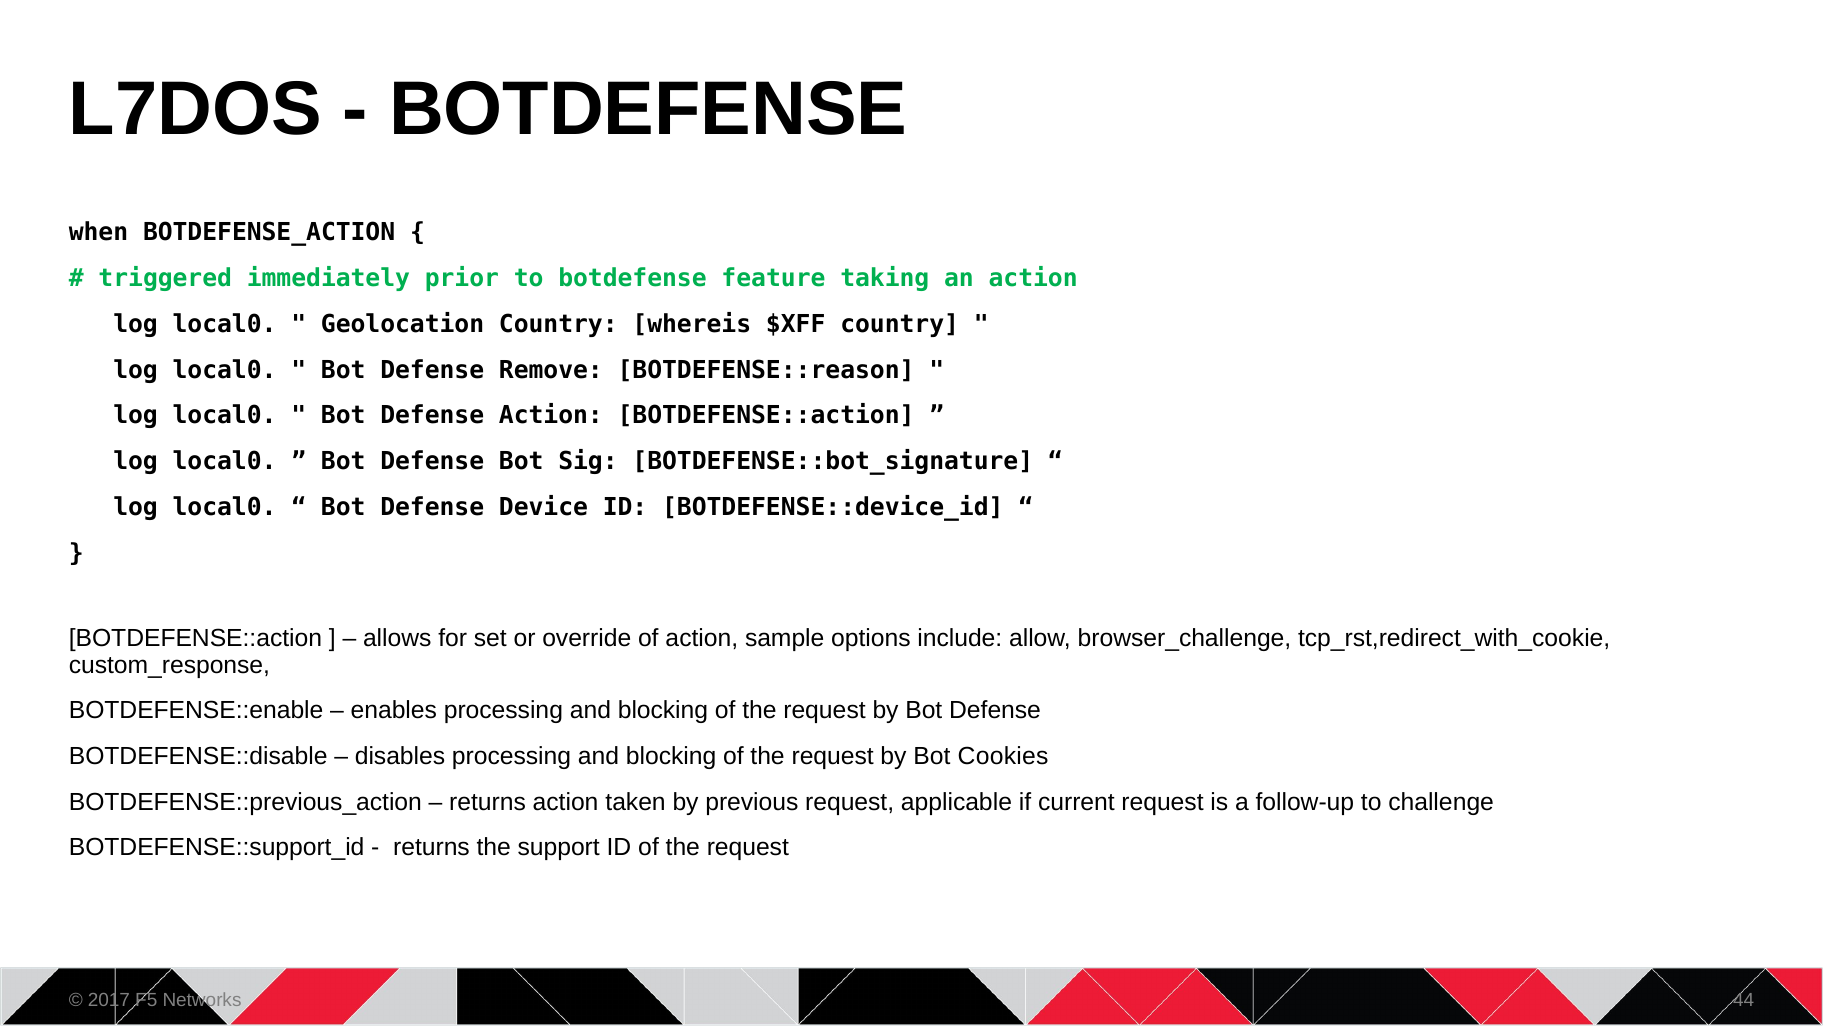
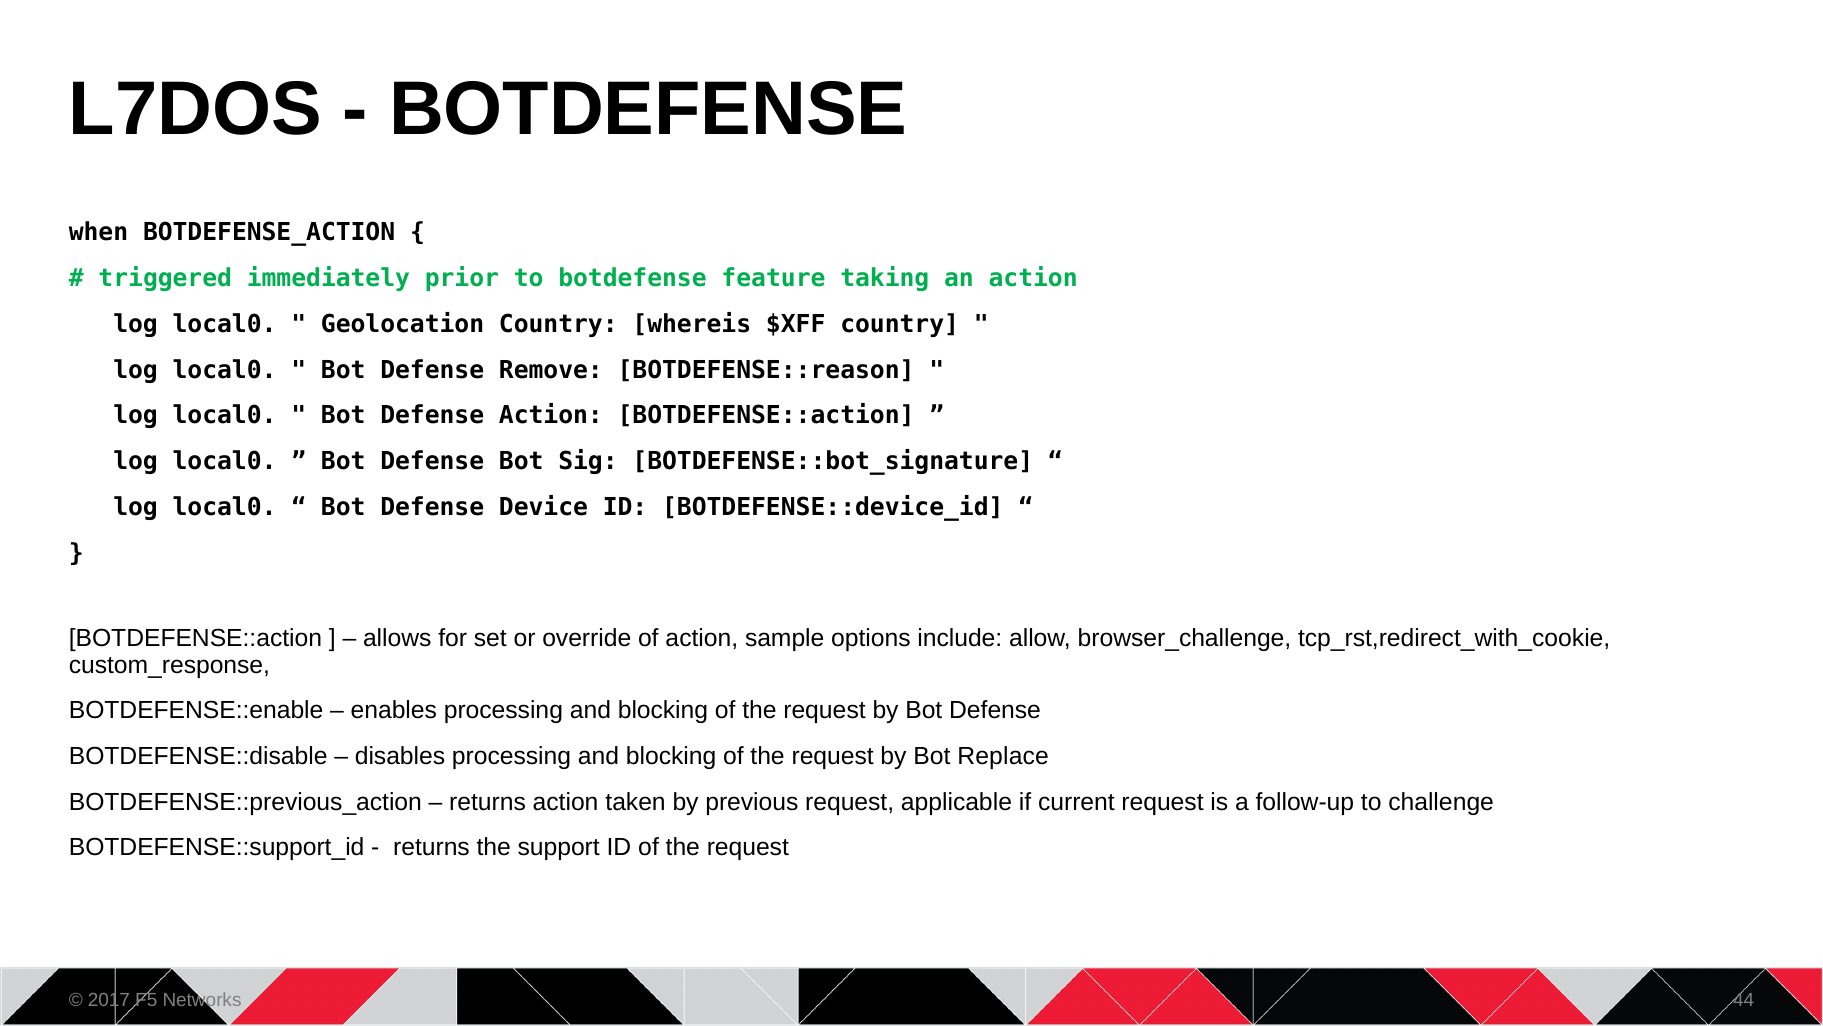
Cookies: Cookies -> Replace
